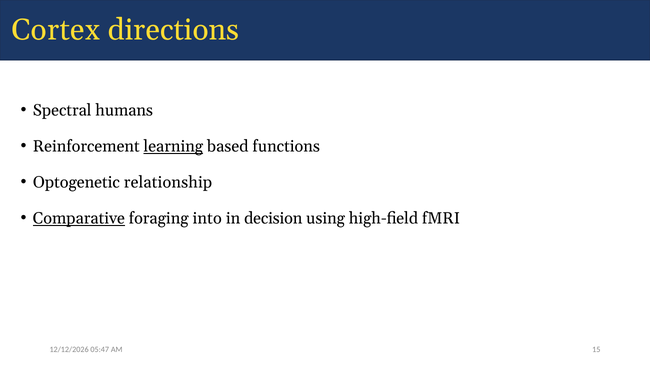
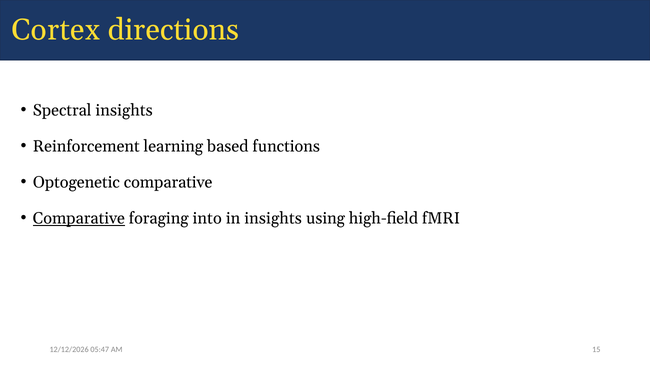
Spectral humans: humans -> insights
learning underline: present -> none
Optogenetic relationship: relationship -> comparative
in decision: decision -> insights
